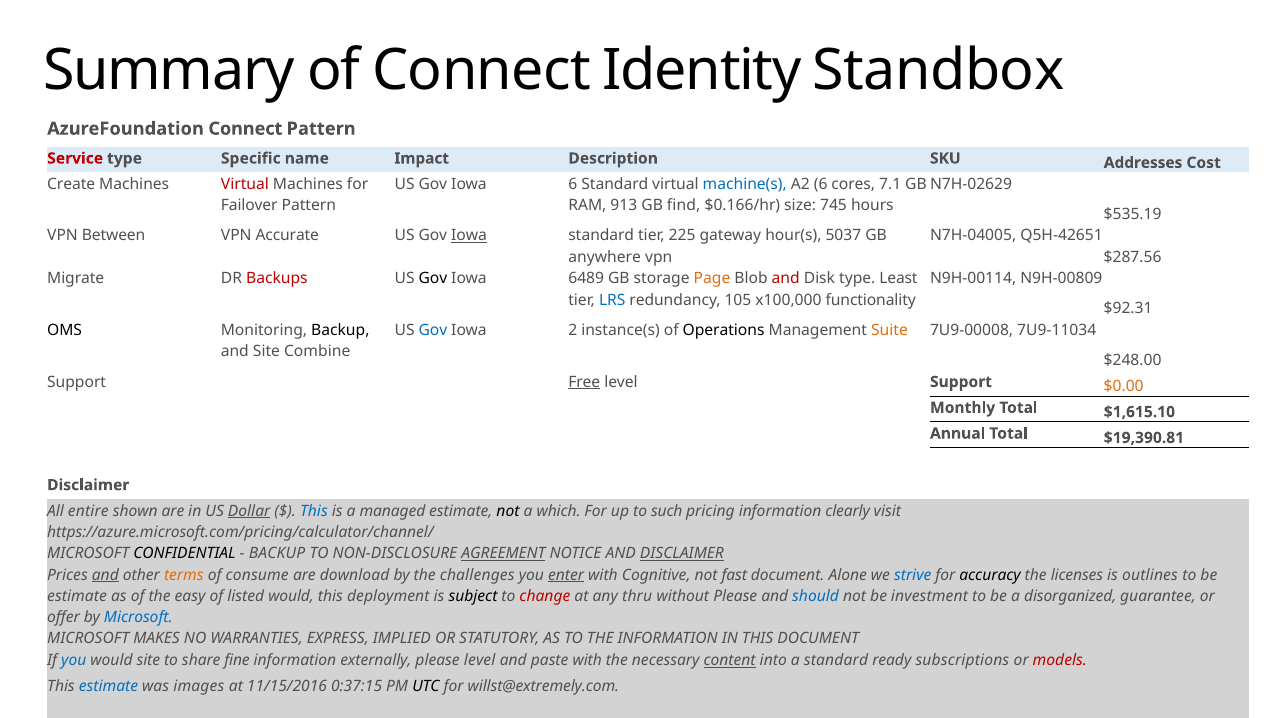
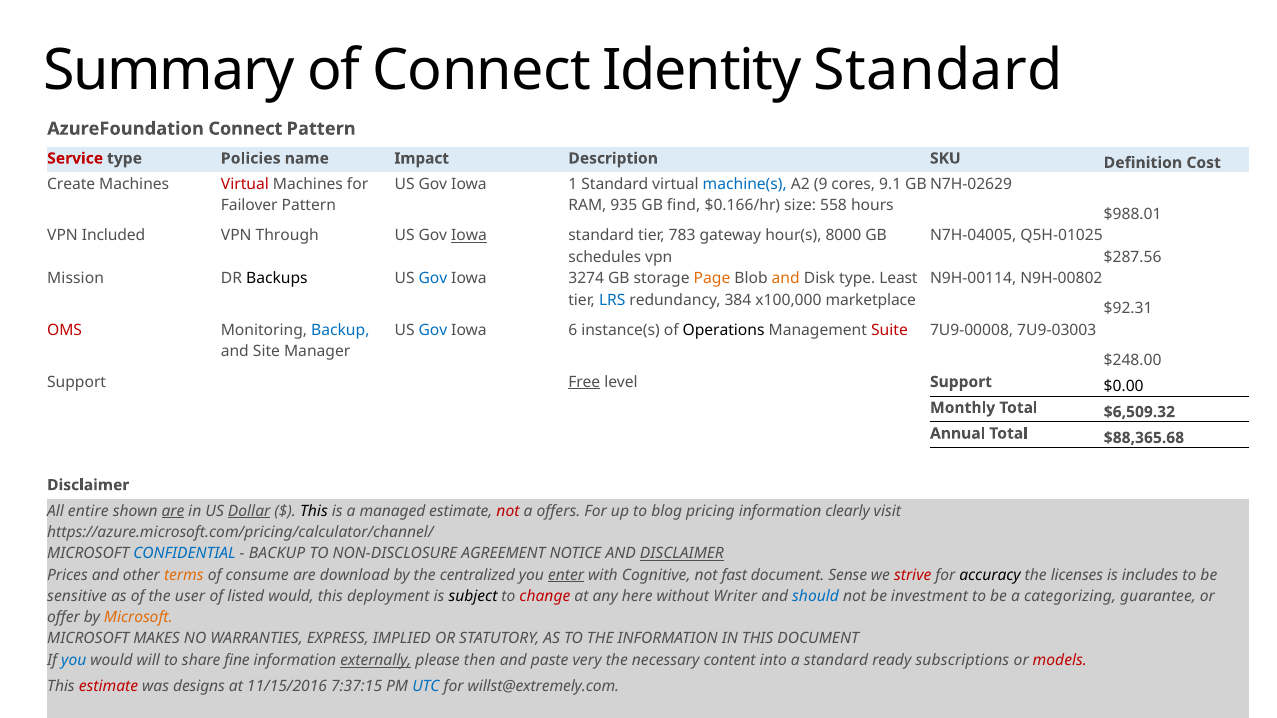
Identity Standbox: Standbox -> Standard
Specific: Specific -> Policies
Addresses: Addresses -> Definition
Iowa 6: 6 -> 1
A2 6: 6 -> 9
7.1: 7.1 -> 9.1
913: 913 -> 935
745: 745 -> 558
$535.19: $535.19 -> $988.01
Between: Between -> Included
Accurate: Accurate -> Through
225: 225 -> 783
5037: 5037 -> 8000
Q5H-42651: Q5H-42651 -> Q5H-01025
anywhere: anywhere -> schedules
Migrate: Migrate -> Mission
Backups colour: red -> black
Gov at (433, 279) colour: black -> blue
6489: 6489 -> 3274
and at (786, 279) colour: red -> orange
N9H-00809: N9H-00809 -> N9H-00802
105: 105 -> 384
functionality: functionality -> marketplace
OMS colour: black -> red
Backup at (340, 330) colour: black -> blue
2: 2 -> 6
Suite colour: orange -> red
7U9-11034: 7U9-11034 -> 7U9-03003
Combine: Combine -> Manager
$0.00 colour: orange -> black
$1,615.10: $1,615.10 -> $6,509.32
$19,390.81: $19,390.81 -> $88,365.68
are at (173, 511) underline: none -> present
This at (314, 511) colour: blue -> black
not at (508, 511) colour: black -> red
which: which -> offers
such: such -> blog
CONFIDENTIAL colour: black -> blue
AGREEMENT underline: present -> none
and at (105, 575) underline: present -> none
challenges: challenges -> centralized
Alone: Alone -> Sense
strive colour: blue -> red
outlines: outlines -> includes
estimate at (77, 596): estimate -> sensitive
easy: easy -> user
thru: thru -> here
without Please: Please -> Writer
disorganized: disorganized -> categorizing
Microsoft at (138, 618) colour: blue -> orange
would site: site -> will
externally underline: none -> present
please level: level -> then
paste with: with -> very
content underline: present -> none
estimate at (108, 686) colour: blue -> red
images: images -> designs
0:37:15: 0:37:15 -> 7:37:15
UTC colour: black -> blue
